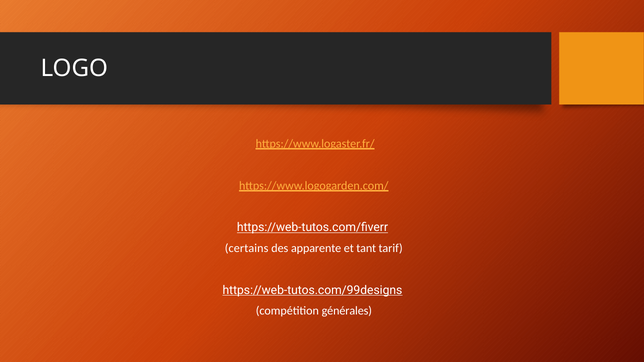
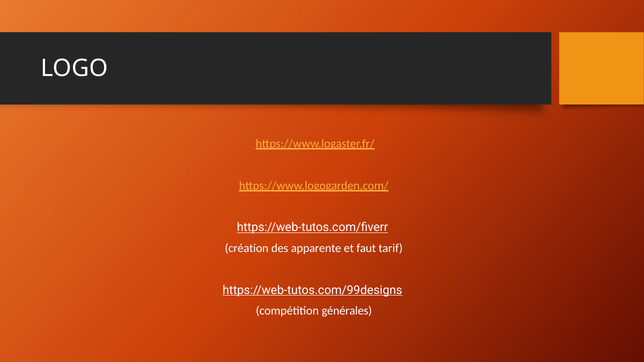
certains: certains -> création
tant: tant -> faut
